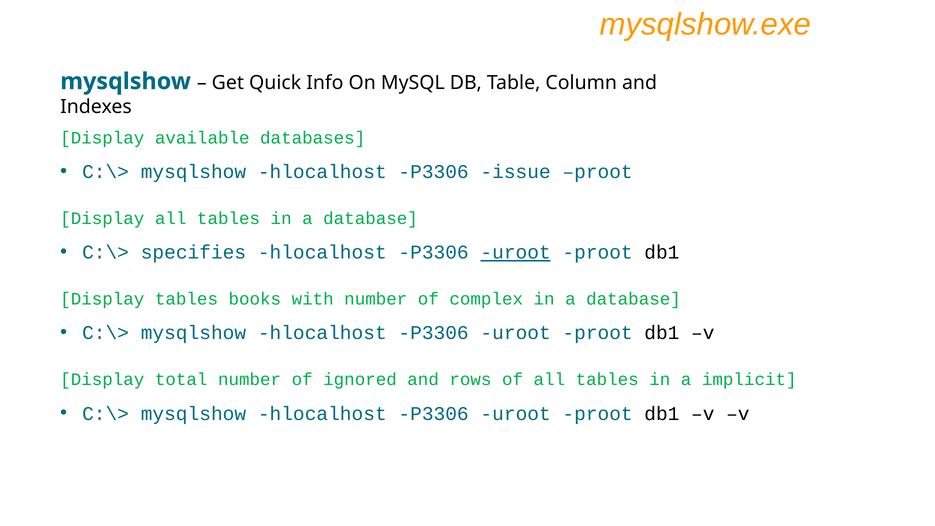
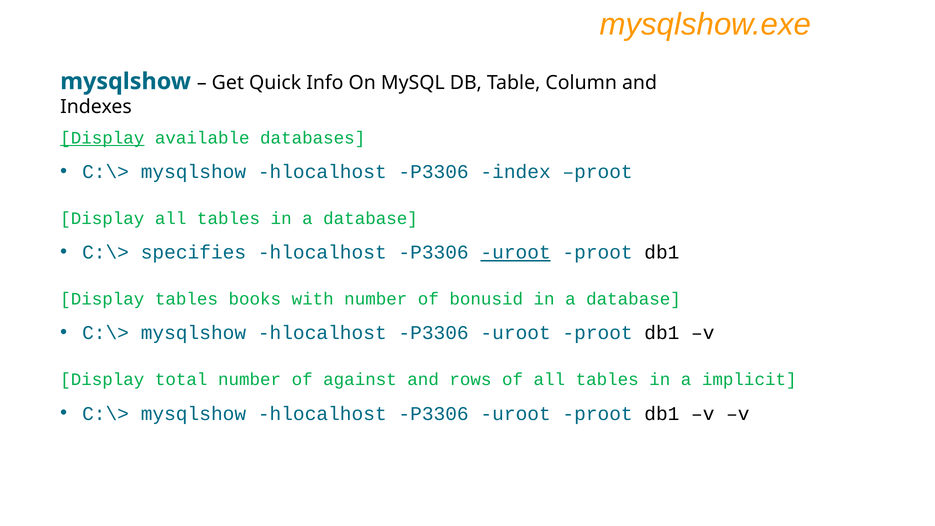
Display at (102, 138) underline: none -> present
issue: issue -> index
complex: complex -> bonusid
ignored: ignored -> against
